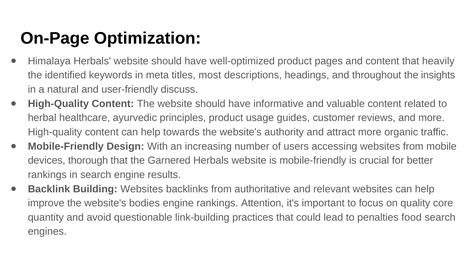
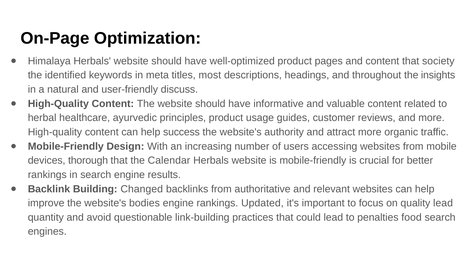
heavily: heavily -> society
towards: towards -> success
Garnered: Garnered -> Calendar
Building Websites: Websites -> Changed
Attention: Attention -> Updated
quality core: core -> lead
